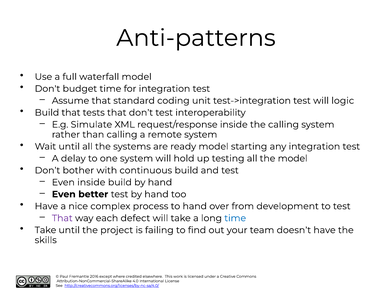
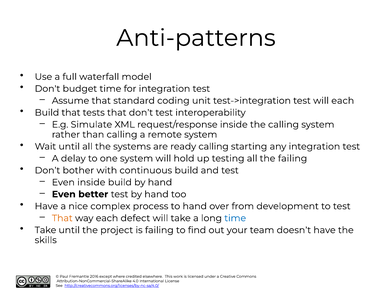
will logic: logic -> each
ready model: model -> calling
the model: model -> failing
That at (62, 218) colour: purple -> orange
